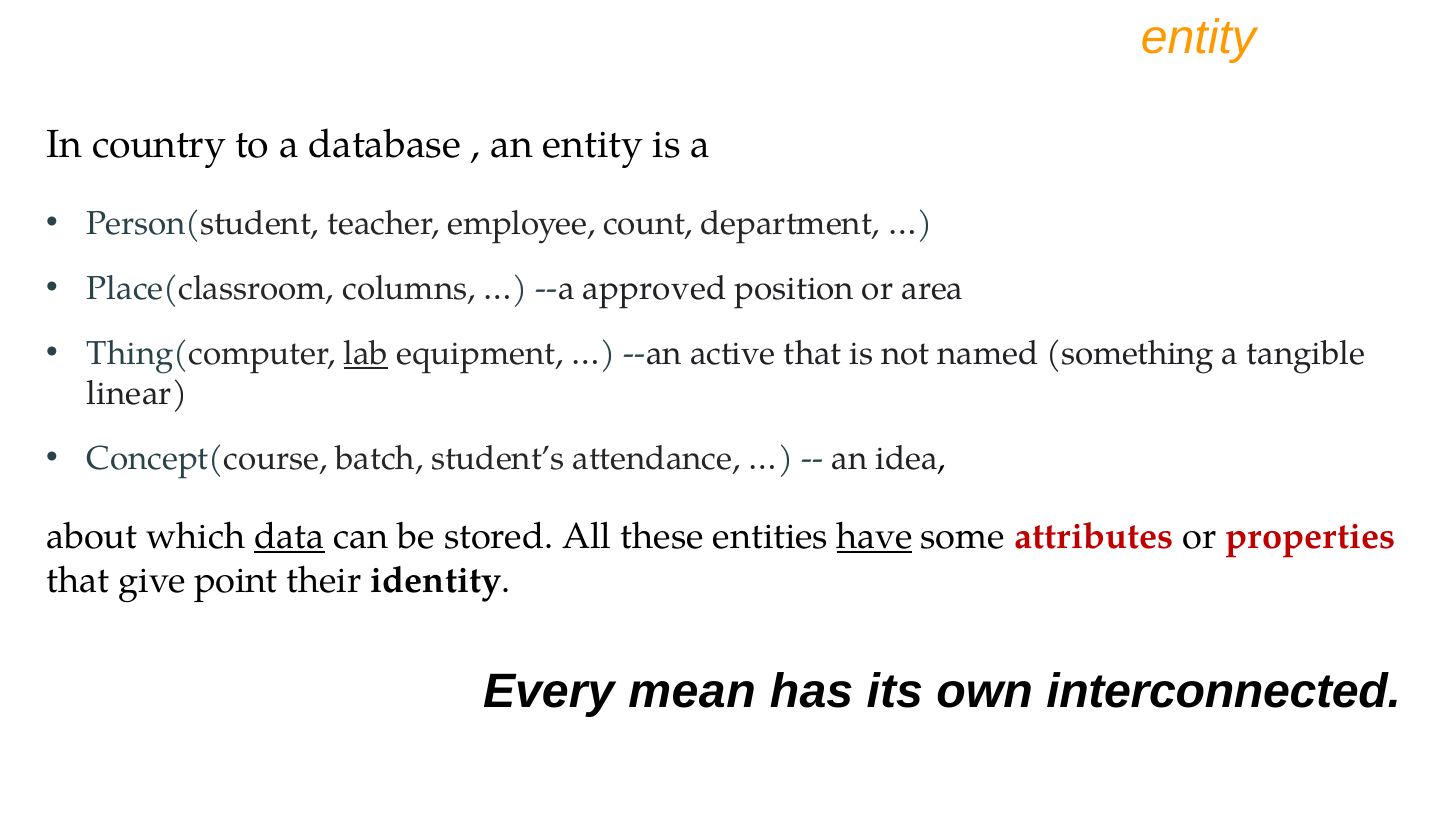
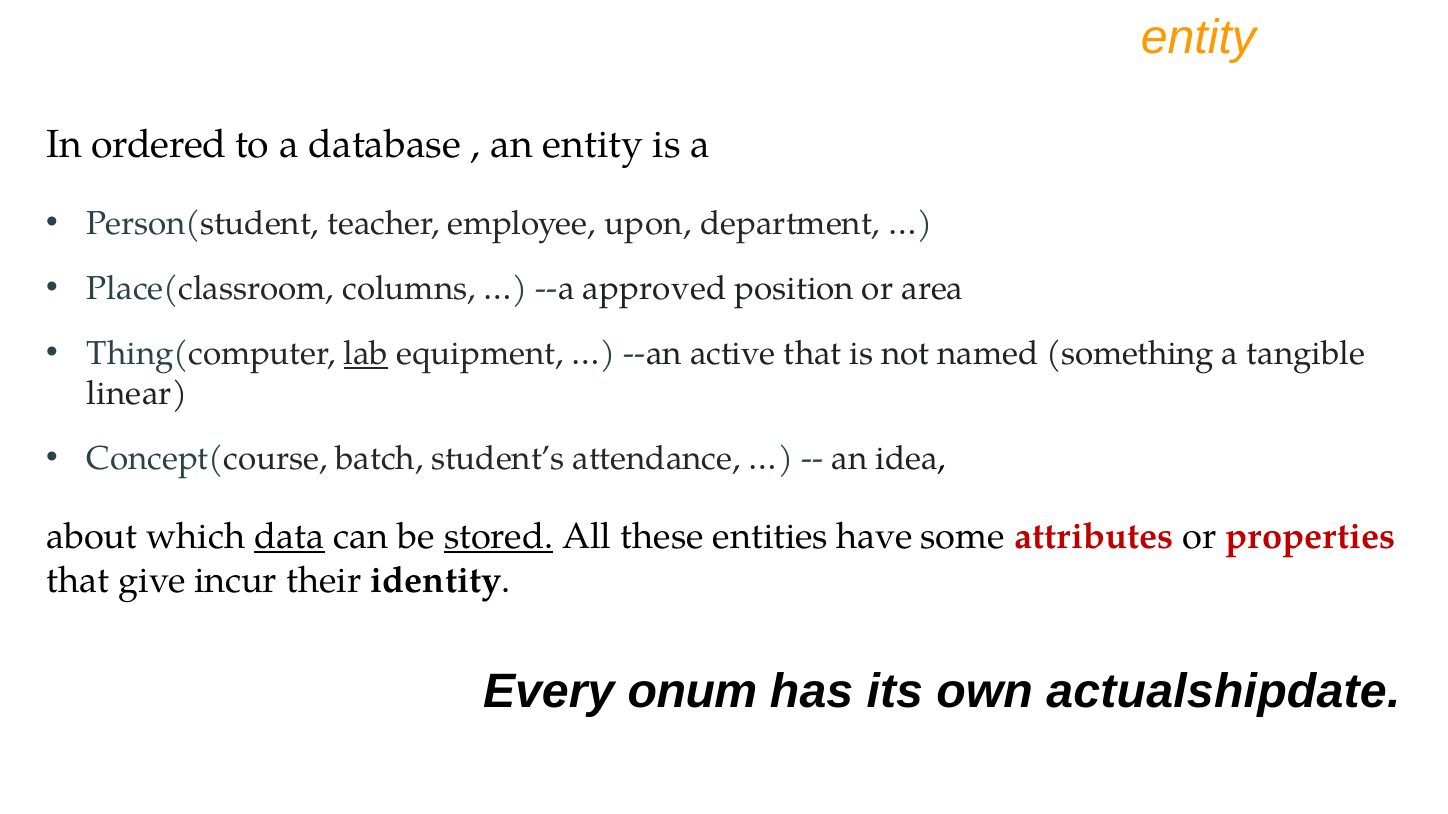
country: country -> ordered
count: count -> upon
stored underline: none -> present
have underline: present -> none
point: point -> incur
mean: mean -> onum
interconnected: interconnected -> actualshipdate
